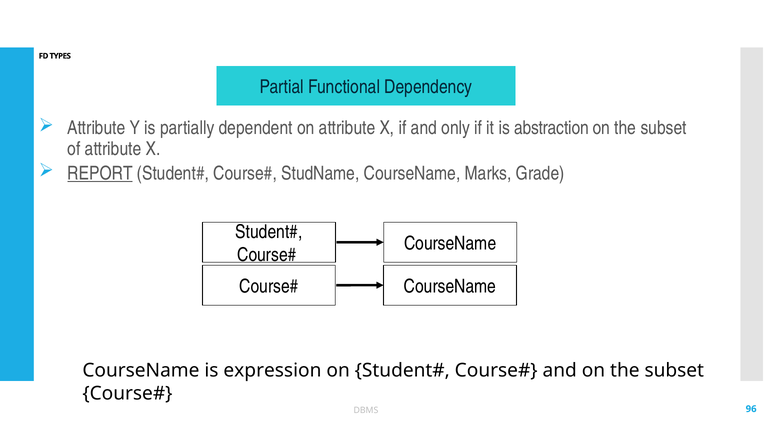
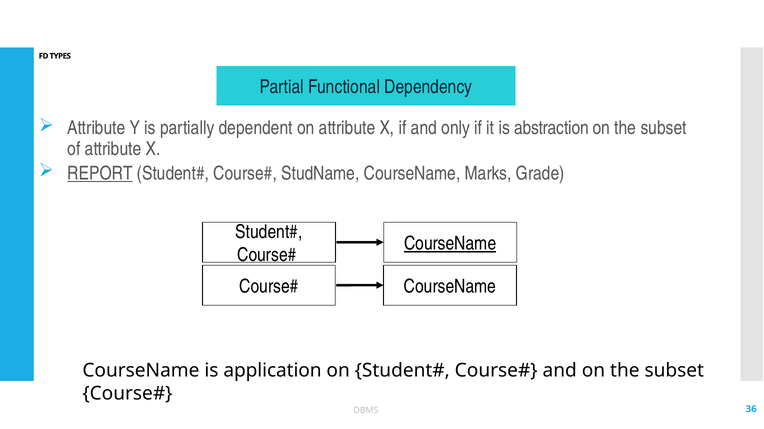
CourseName at (450, 244) underline: none -> present
expression: expression -> application
96: 96 -> 36
